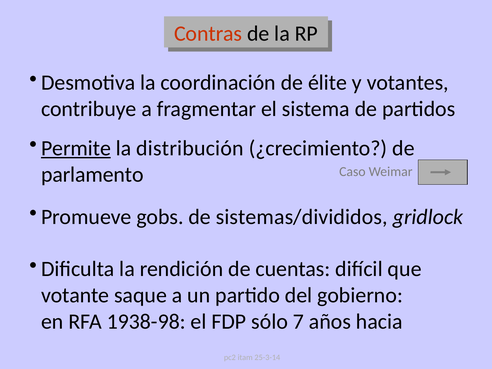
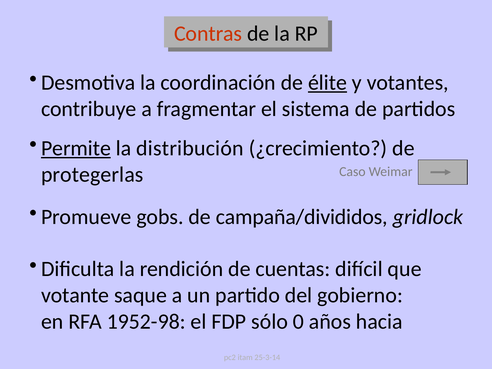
élite underline: none -> present
parlamento: parlamento -> protegerlas
sistemas/divididos: sistemas/divididos -> campaña/divididos
1938-98: 1938-98 -> 1952-98
7: 7 -> 0
